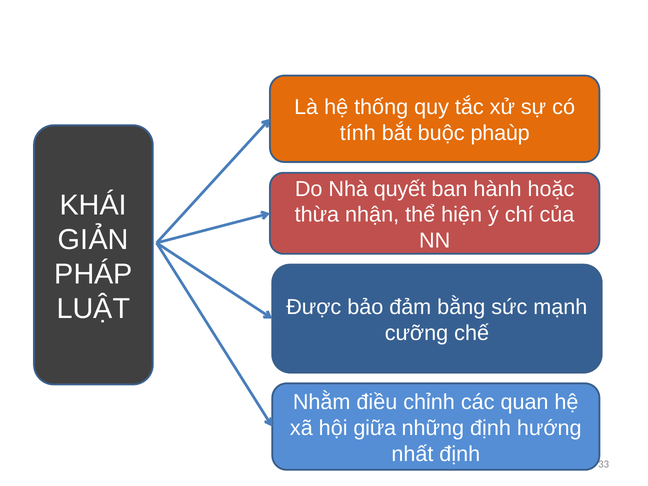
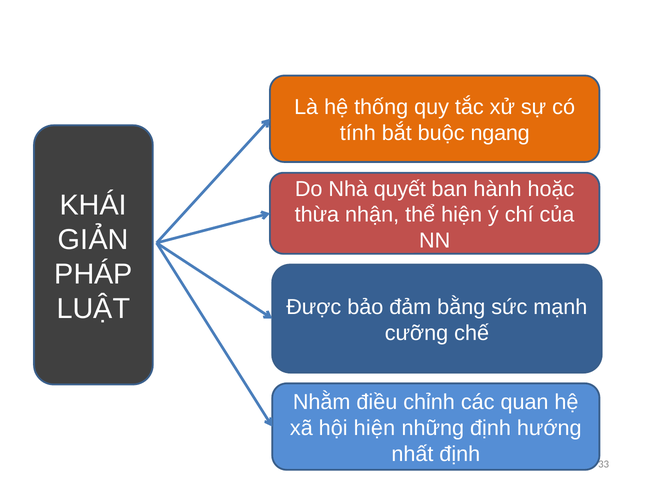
phaùp: phaùp -> ngang
hội giữa: giữa -> hiện
